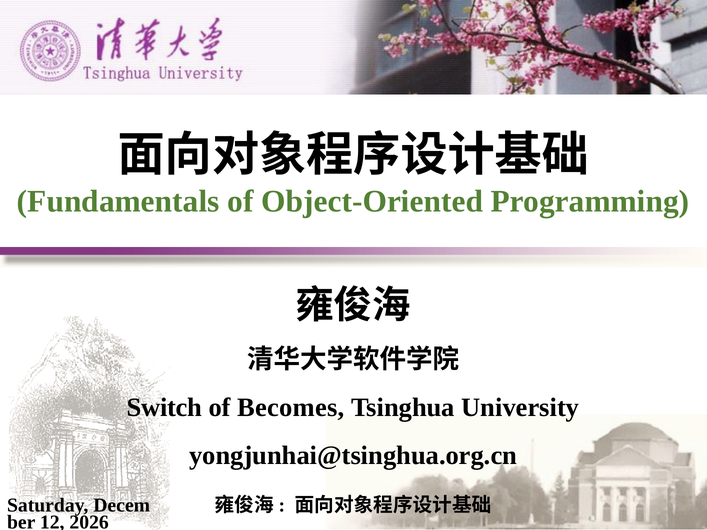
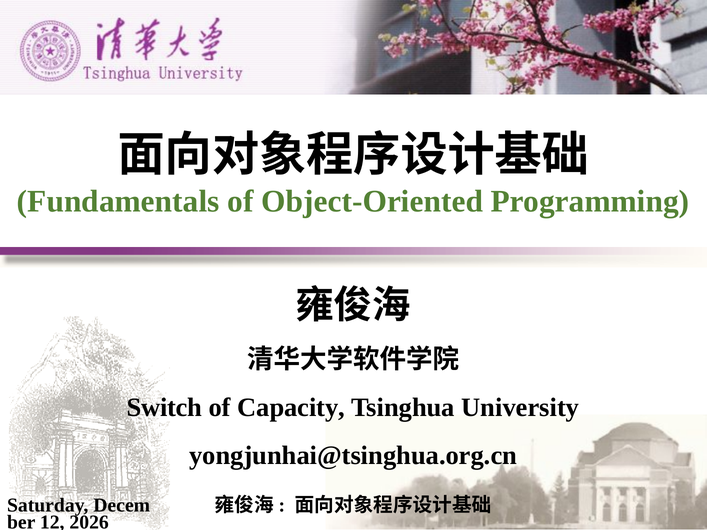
Becomes: Becomes -> Capacity
